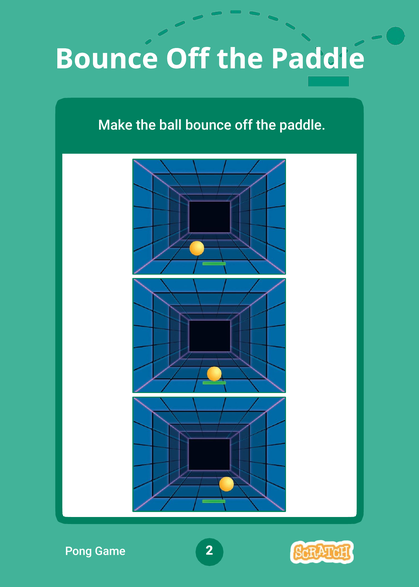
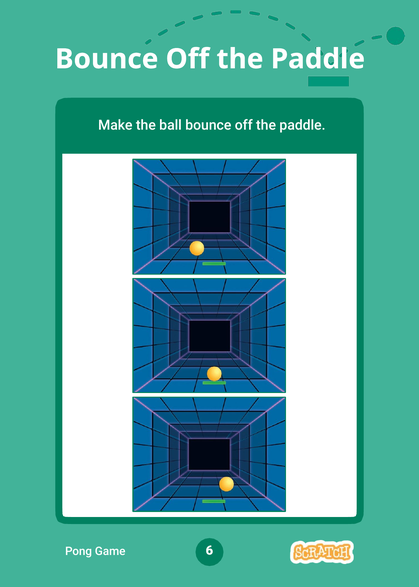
2: 2 -> 6
